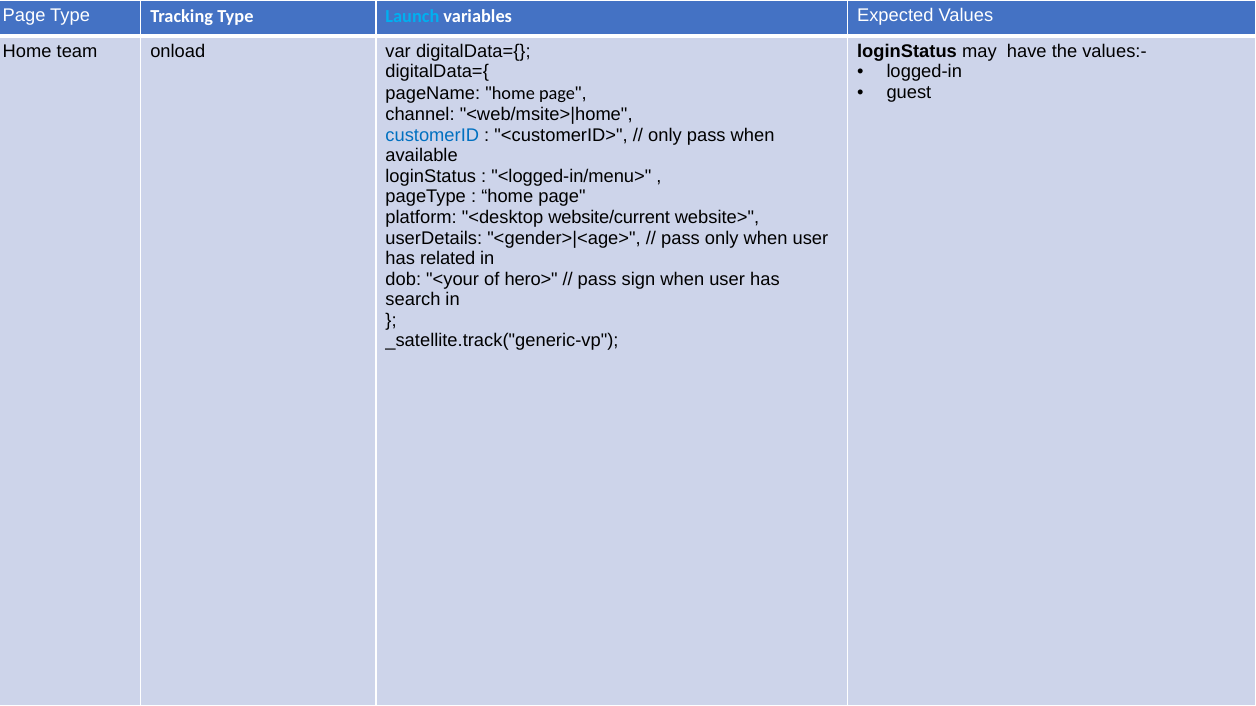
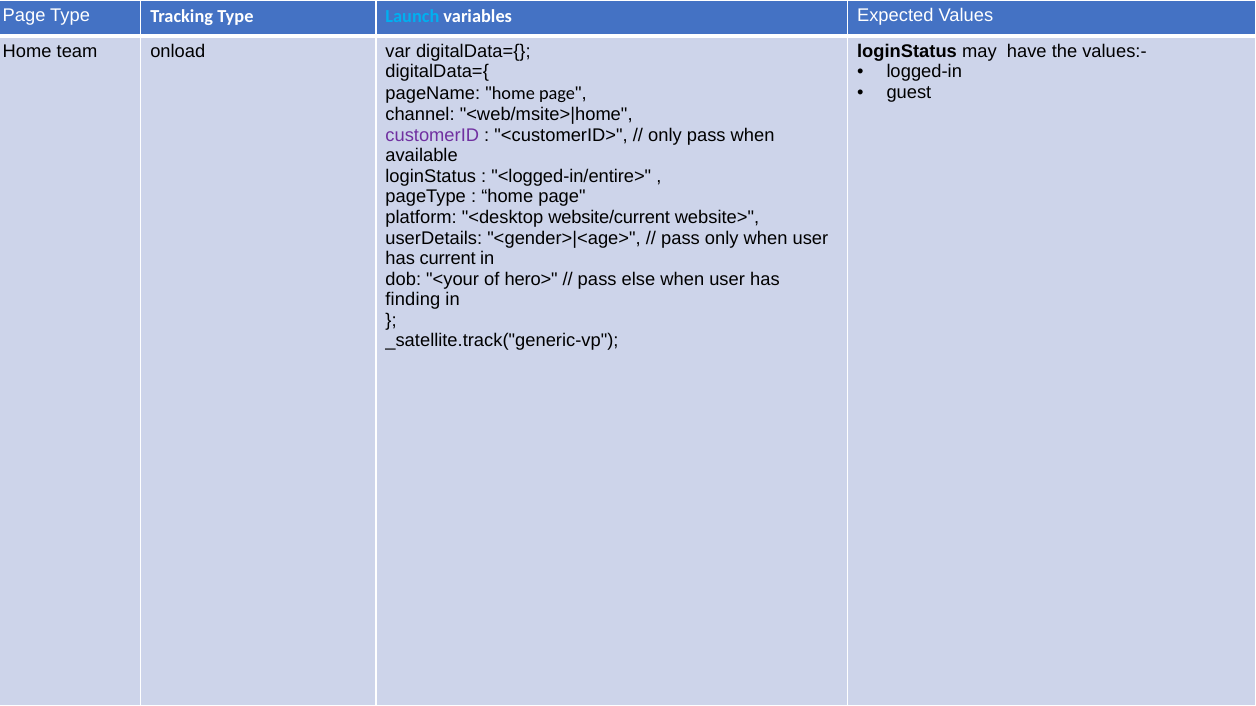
customerID colour: blue -> purple
<logged-in/menu>: <logged-in/menu> -> <logged-in/entire>
related: related -> current
sign: sign -> else
search: search -> finding
